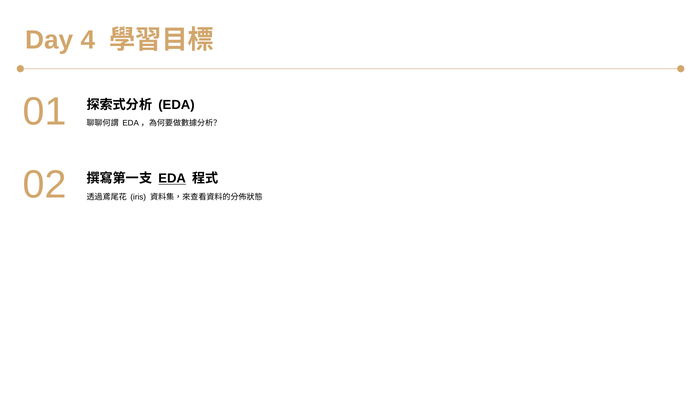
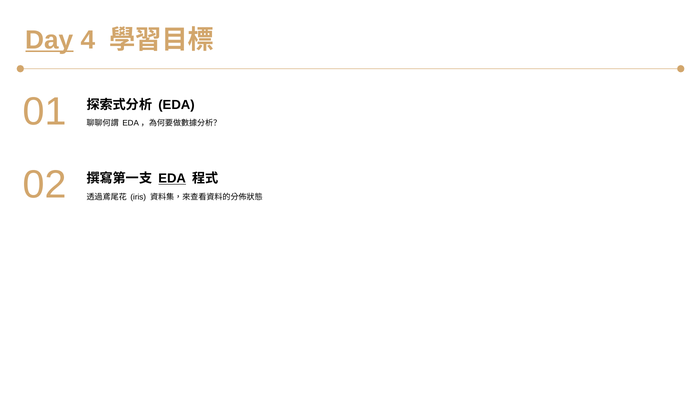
Day underline: none -> present
